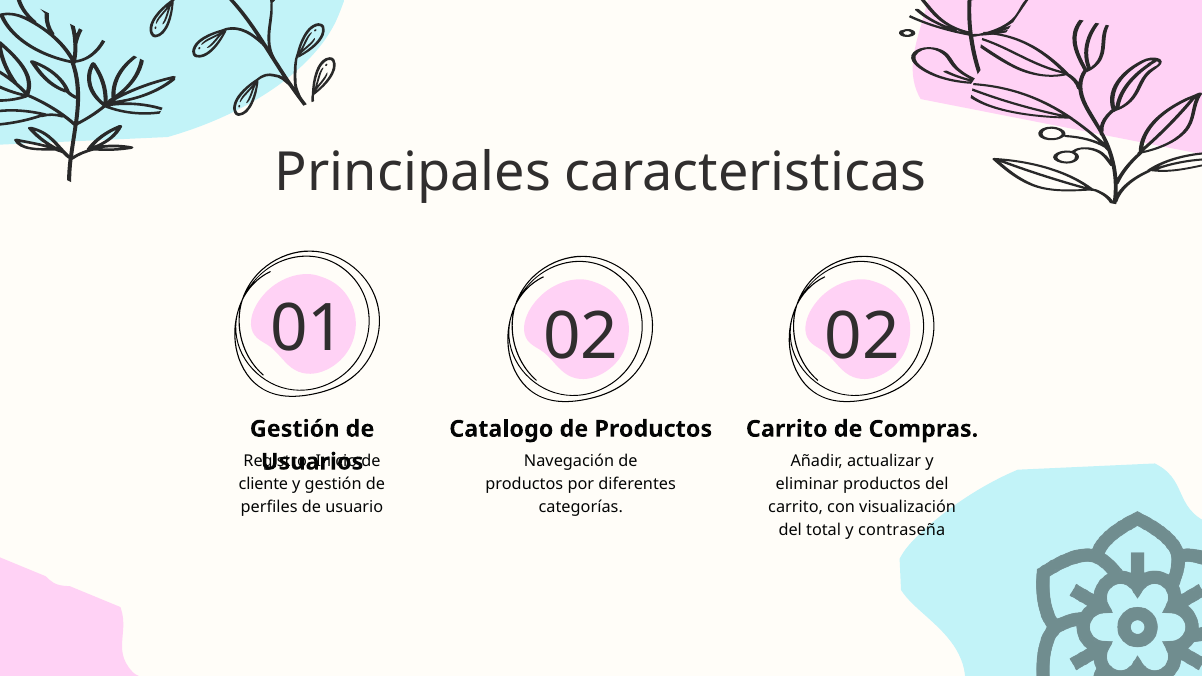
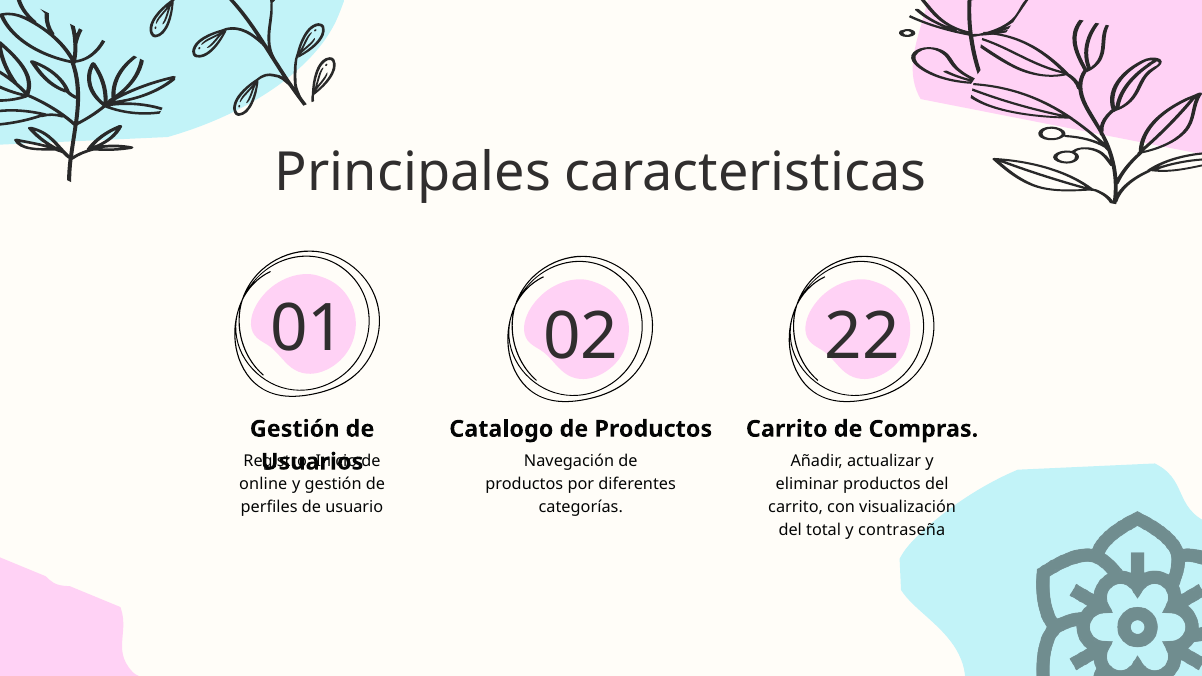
02 02: 02 -> 22
cliente: cliente -> online
